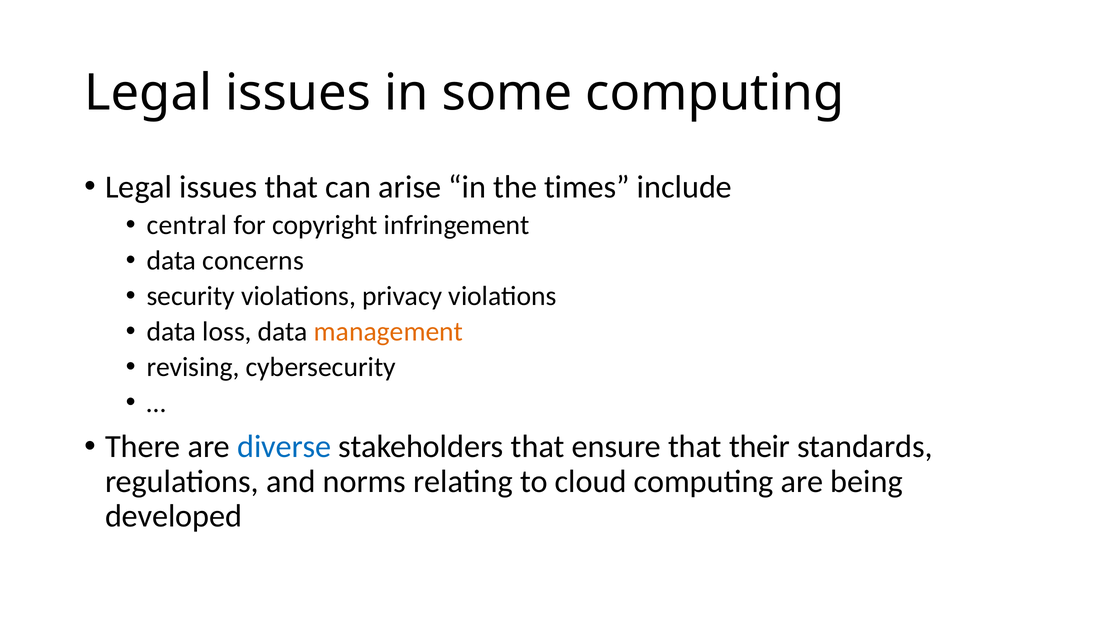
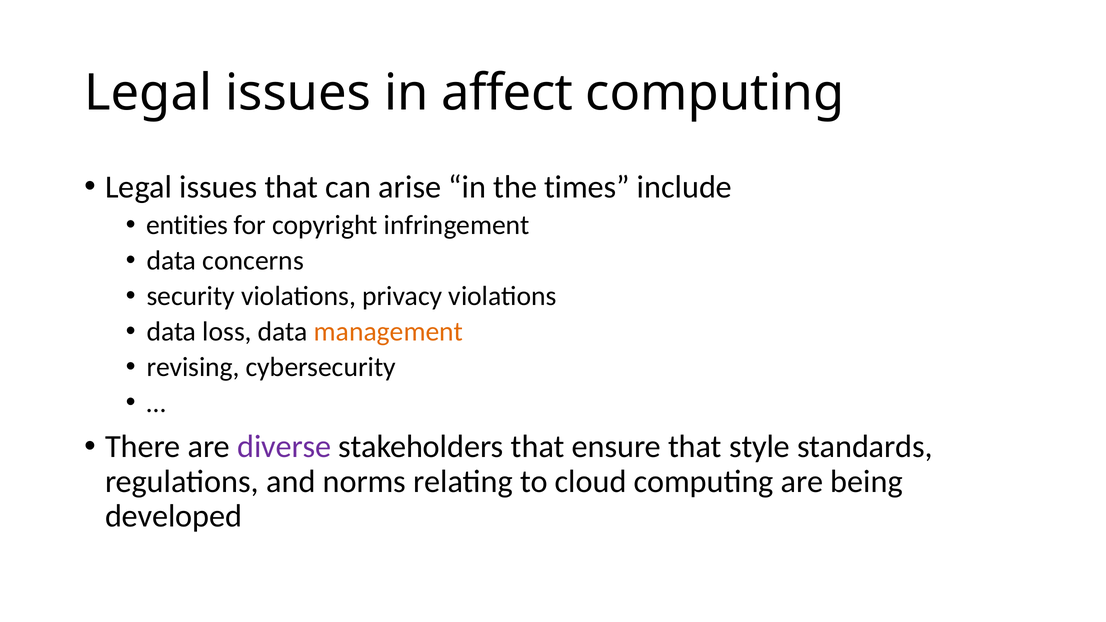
some: some -> affect
central: central -> entities
diverse colour: blue -> purple
their: their -> style
